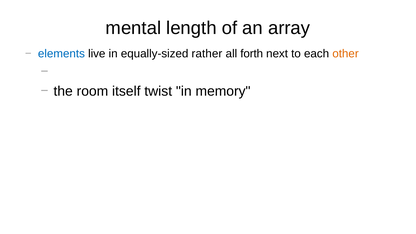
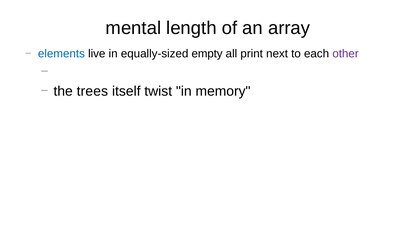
rather: rather -> empty
forth: forth -> print
other colour: orange -> purple
room: room -> trees
